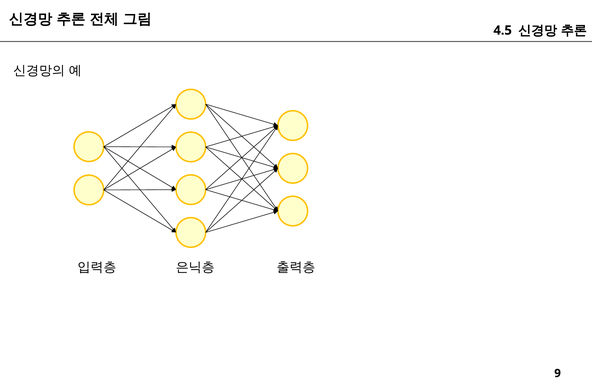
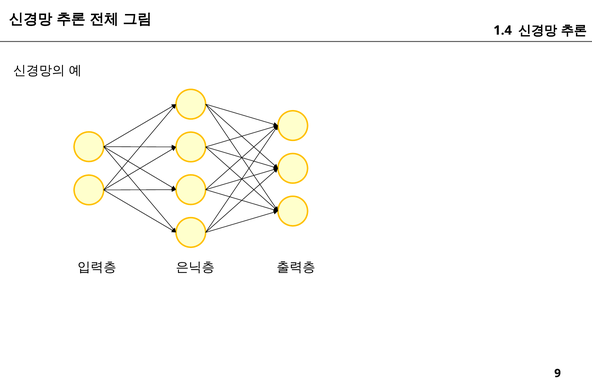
4.5: 4.5 -> 1.4
